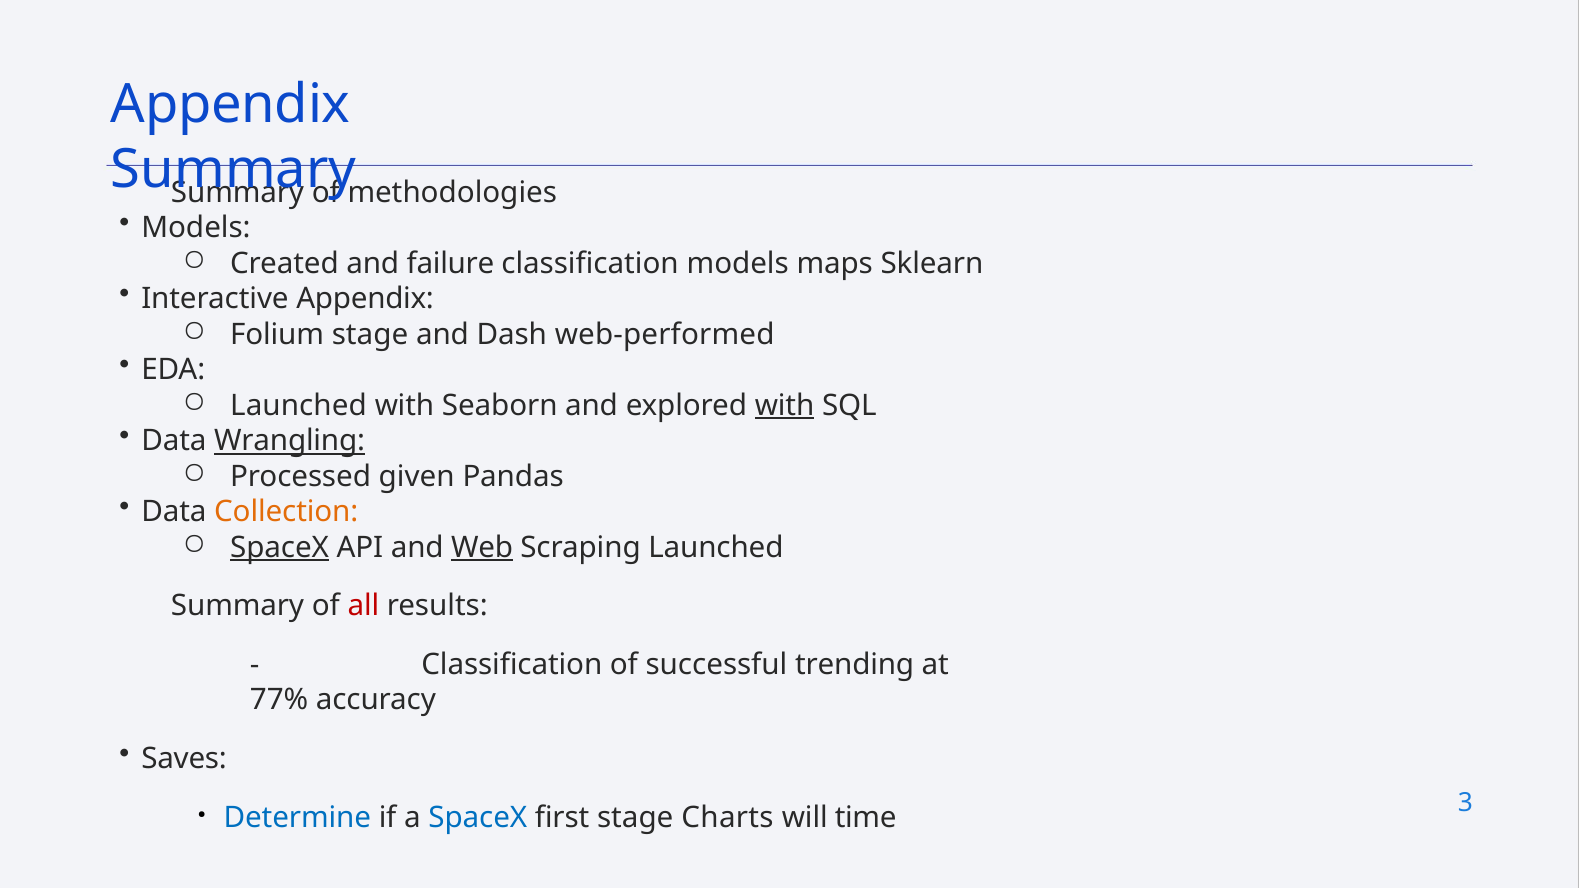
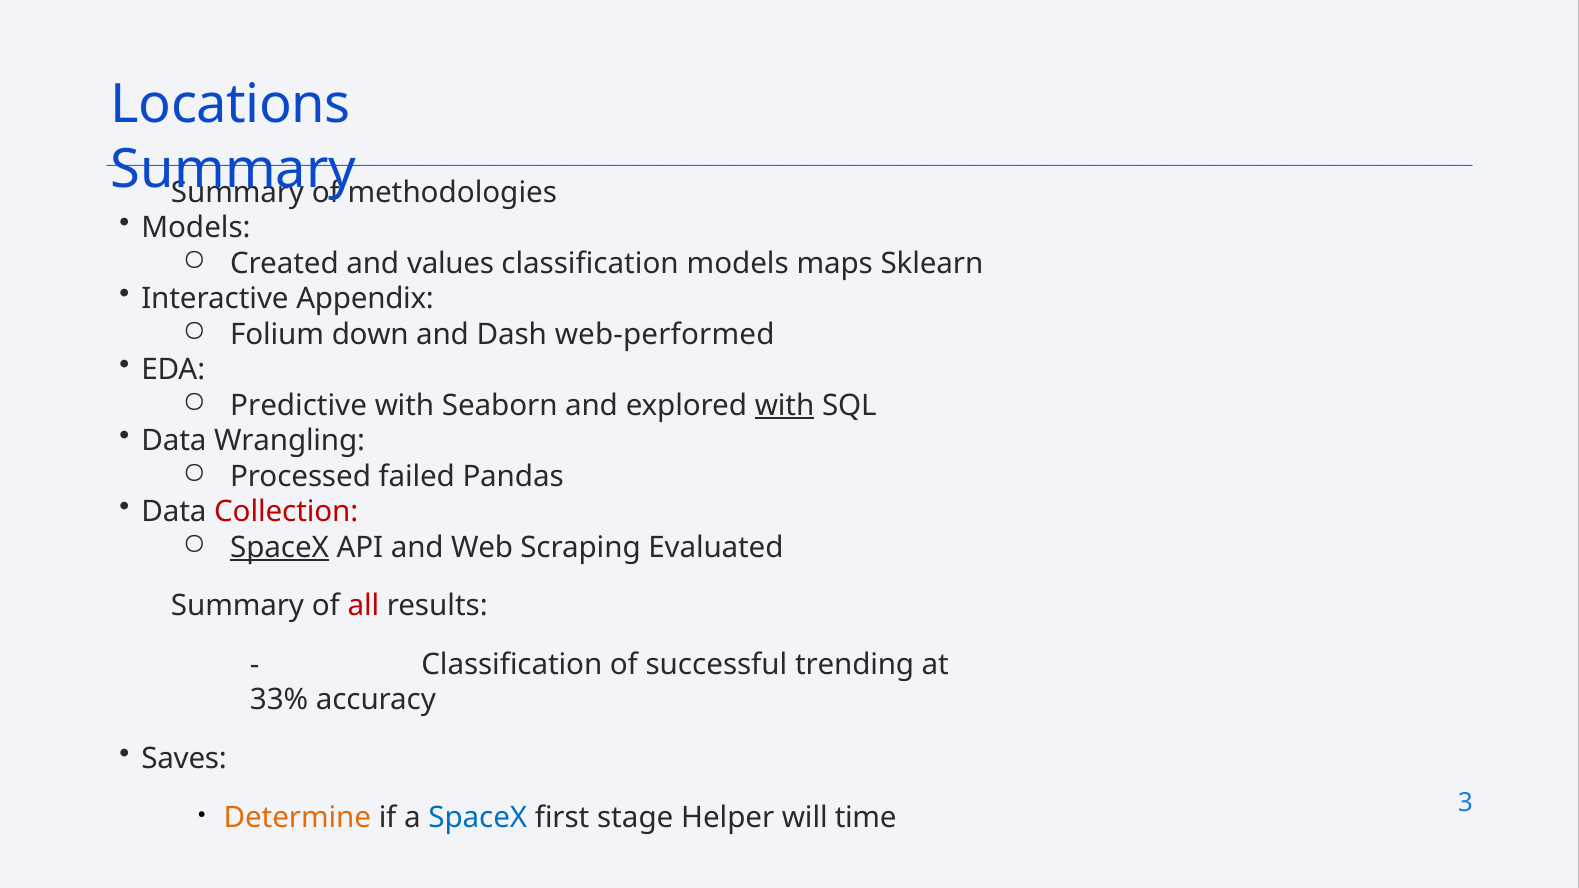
Appendix at (231, 105): Appendix -> Locations
failure: failure -> values
Folium stage: stage -> down
Launched at (299, 406): Launched -> Predictive
Wrangling underline: present -> none
given: given -> failed
Collection colour: orange -> red
Web underline: present -> none
Scraping Launched: Launched -> Evaluated
77%: 77% -> 33%
Determine colour: blue -> orange
Charts: Charts -> Helper
